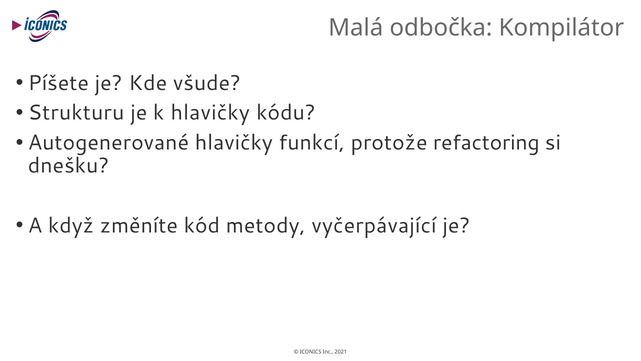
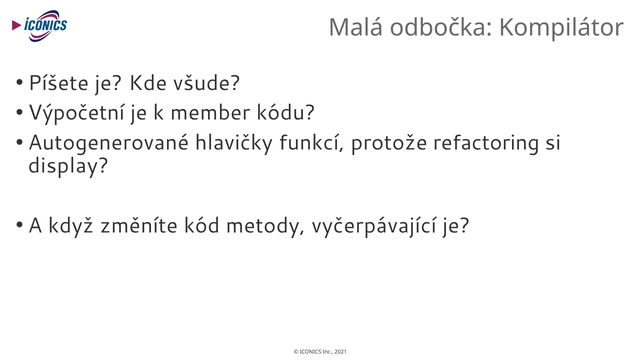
Strukturu: Strukturu -> Výpočetní
k hlavičky: hlavičky -> member
dnešku: dnešku -> display
